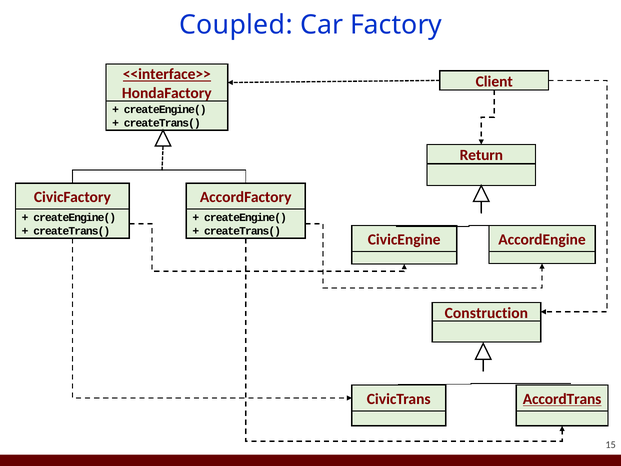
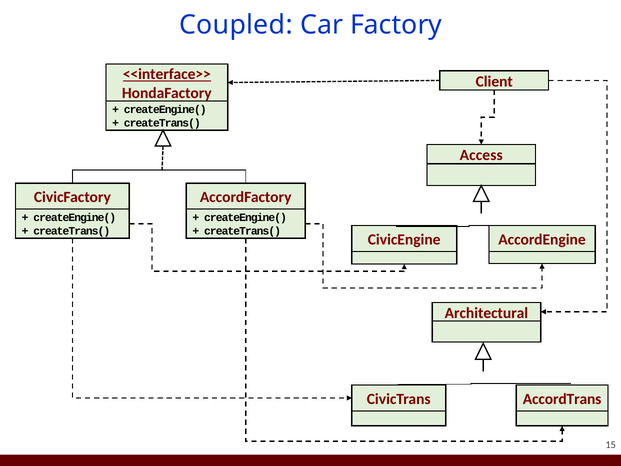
Return: Return -> Access
Construction: Construction -> Architectural
AccordTrans underline: present -> none
